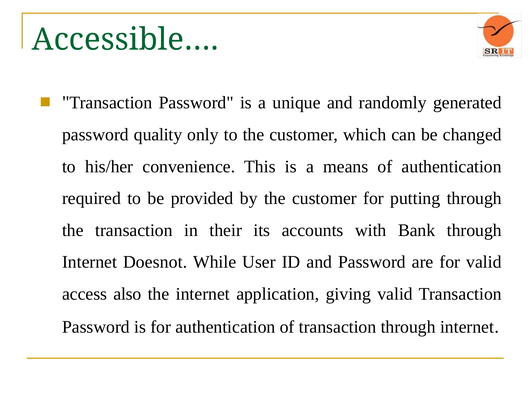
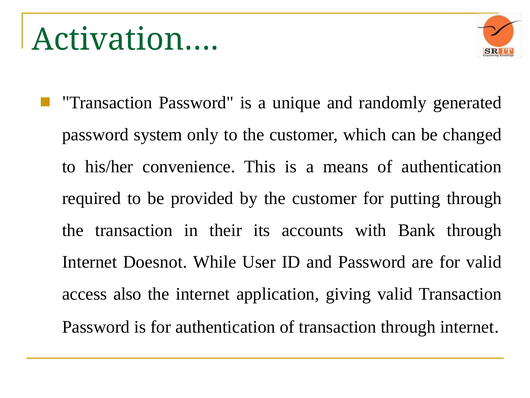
Accessible…: Accessible… -> Activation…
quality: quality -> system
